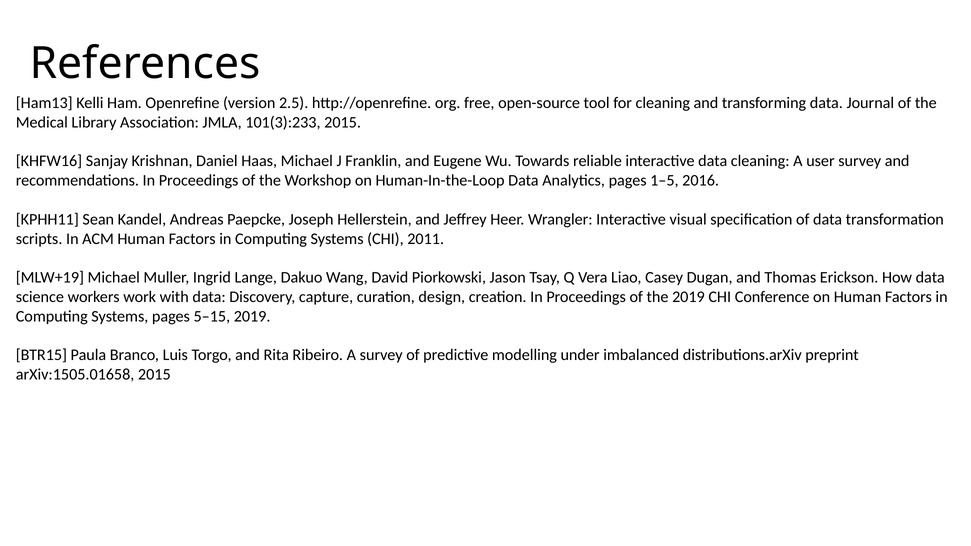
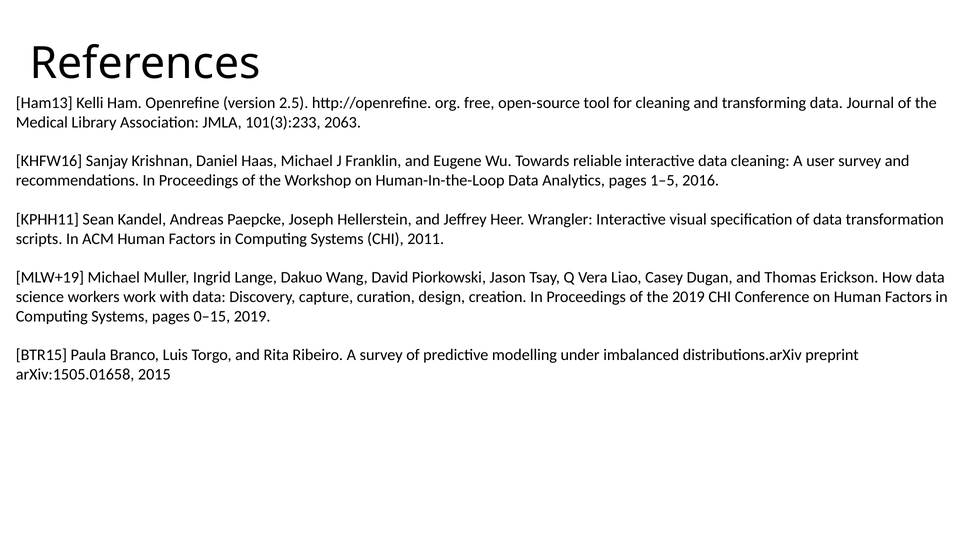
101(3):233 2015: 2015 -> 2063
5–15: 5–15 -> 0–15
